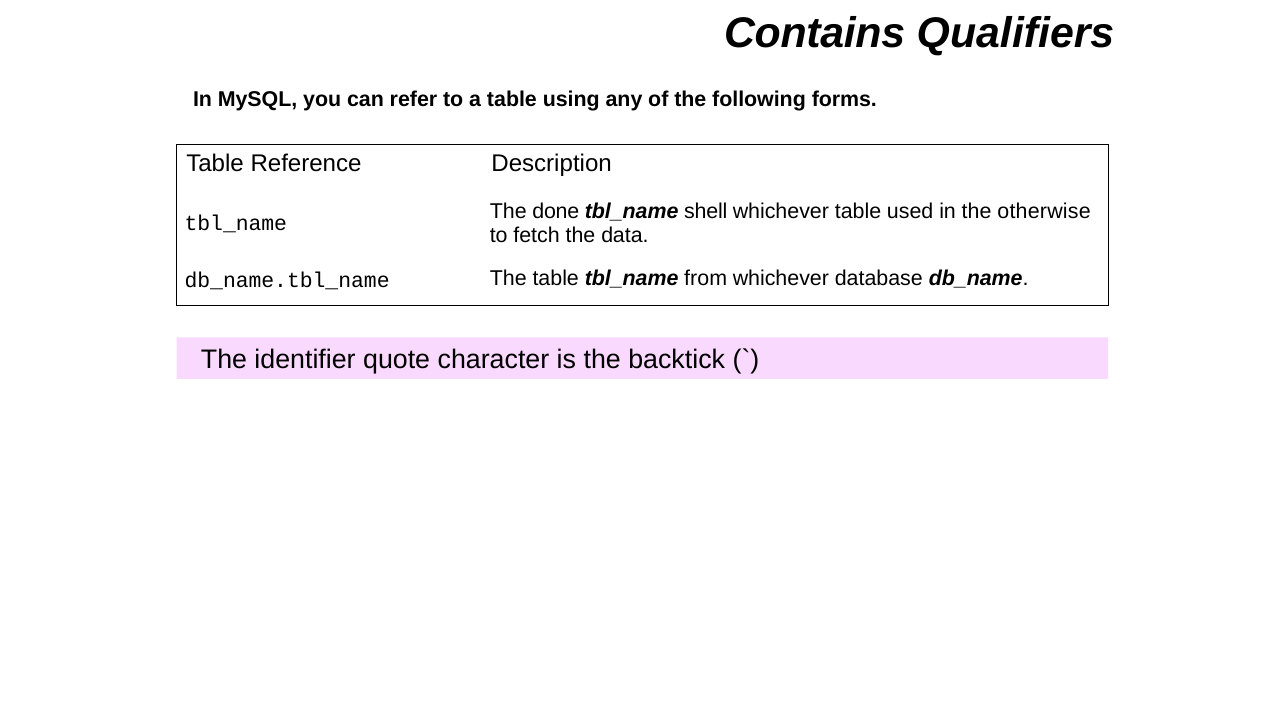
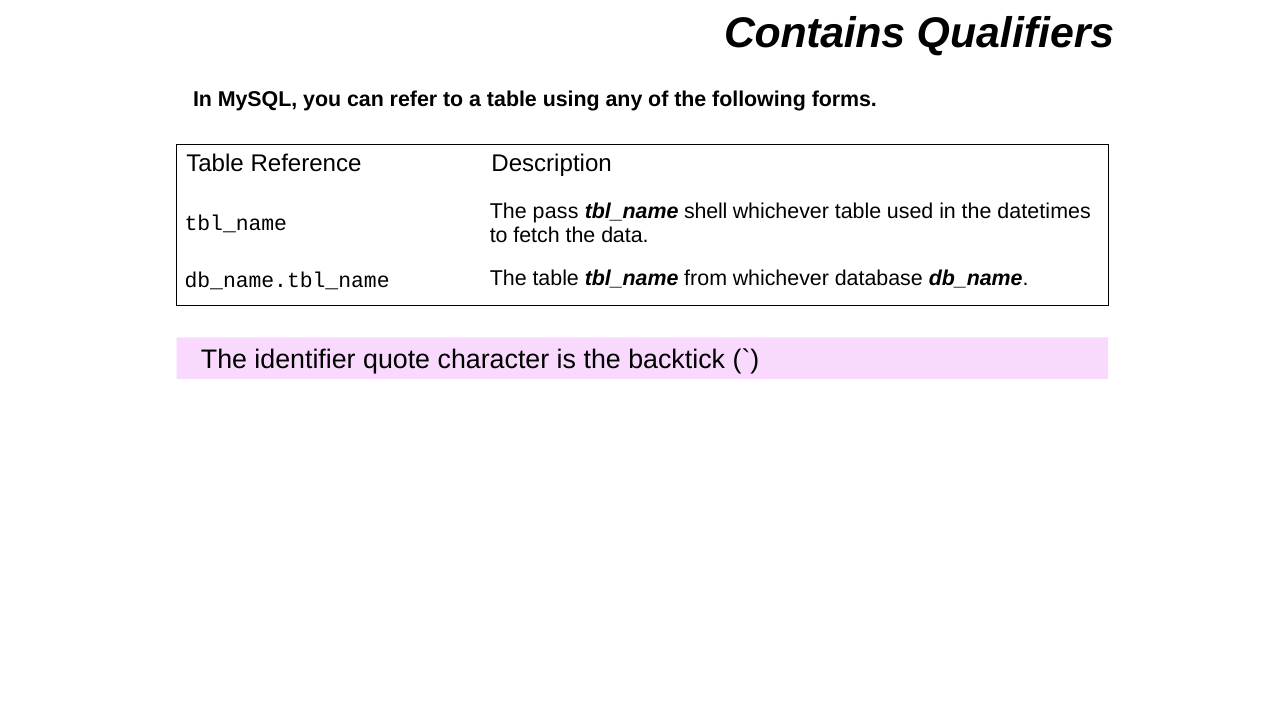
done: done -> pass
otherwise: otherwise -> datetimes
